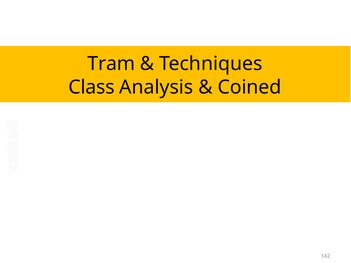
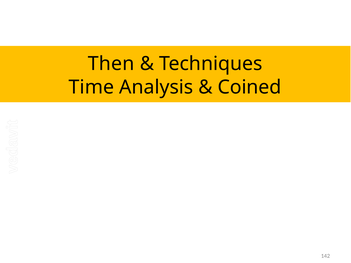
Tram: Tram -> Then
Class: Class -> Time
